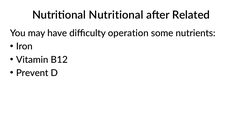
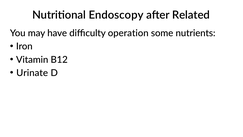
Nutritional Nutritional: Nutritional -> Endoscopy
Prevent: Prevent -> Urinate
